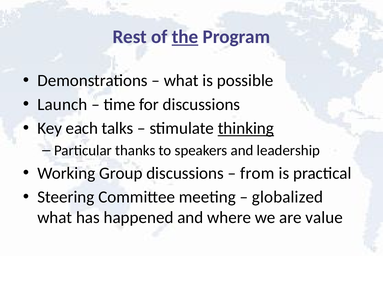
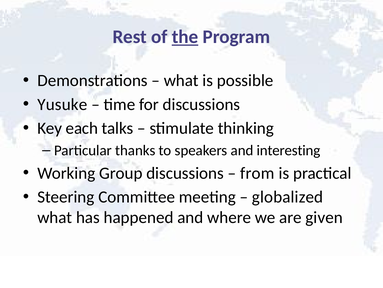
Launch: Launch -> Yusuke
thinking underline: present -> none
leadership: leadership -> interesting
value: value -> given
